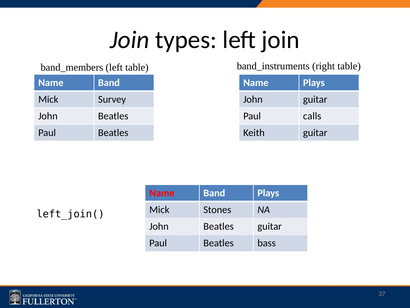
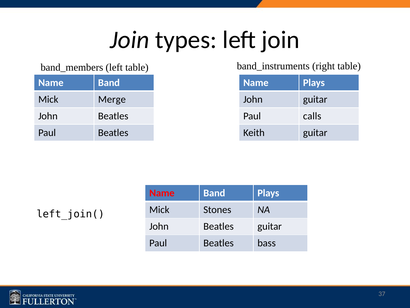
Survey: Survey -> Merge
